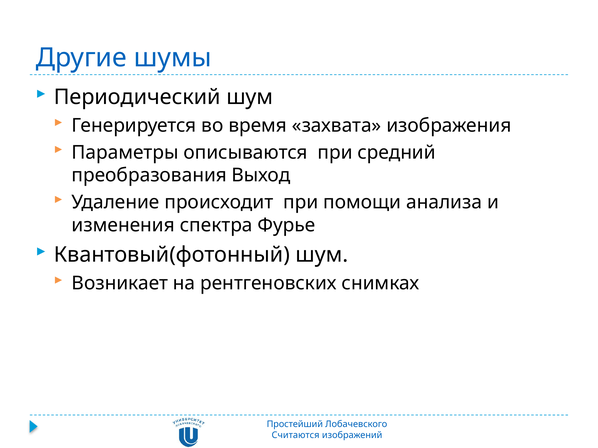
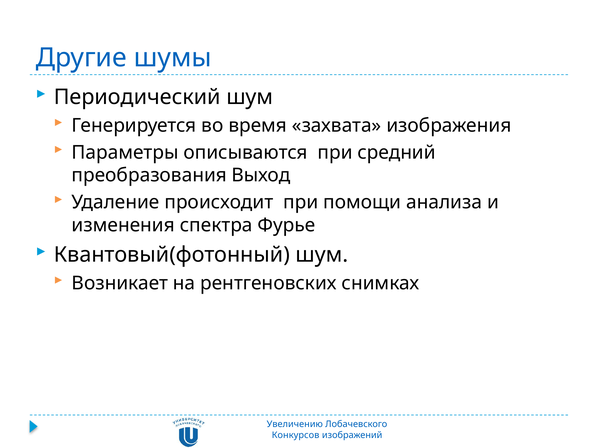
Простейший: Простейший -> Увеличению
Считаются: Считаются -> Конкурсов
